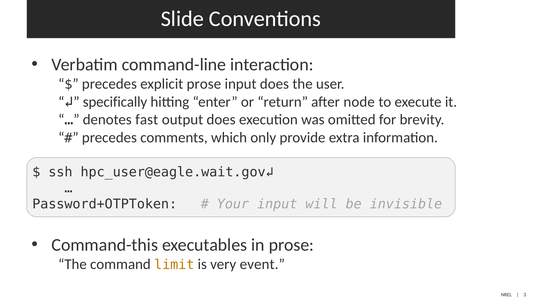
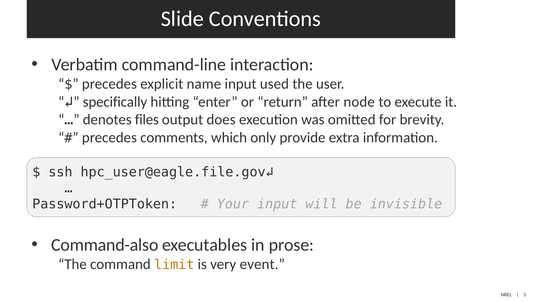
explicit prose: prose -> name
input does: does -> used
fast: fast -> files
hpc_user@eagle.wait.gov↲: hpc_user@eagle.wait.gov↲ -> hpc_user@eagle.file.gov↲
Command-this: Command-this -> Command-also
